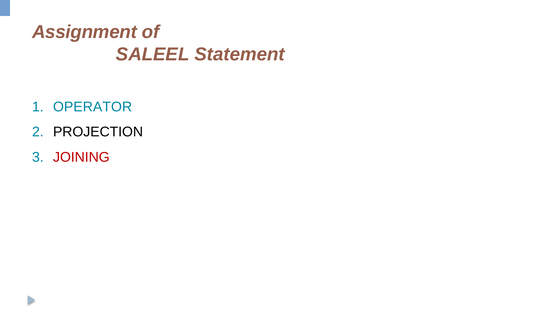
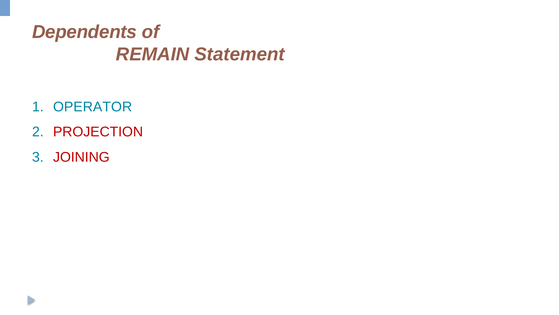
Assignment: Assignment -> Dependents
SALEEL: SALEEL -> REMAIN
PROJECTION colour: black -> red
